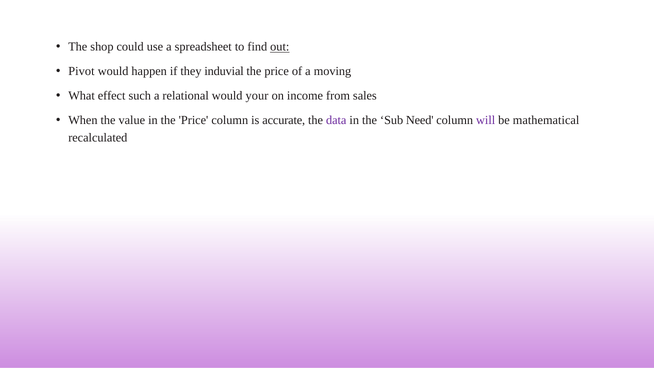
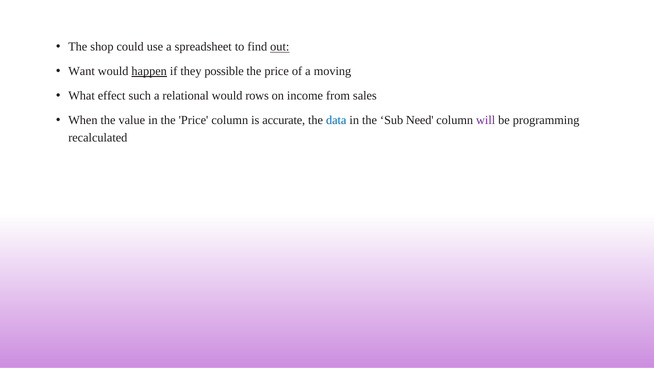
Pivot: Pivot -> Want
happen underline: none -> present
induvial: induvial -> possible
your: your -> rows
data colour: purple -> blue
mathematical: mathematical -> programming
